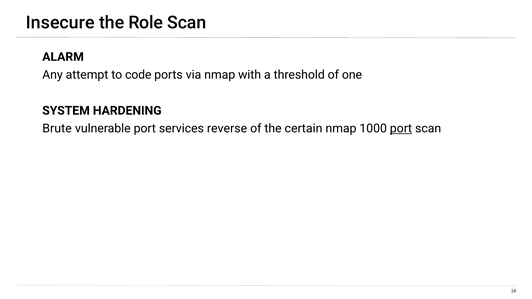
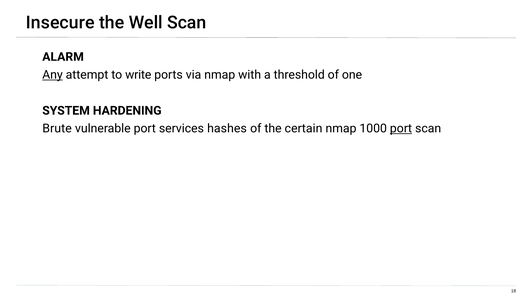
Role: Role -> Well
Any underline: none -> present
code: code -> write
reverse: reverse -> hashes
